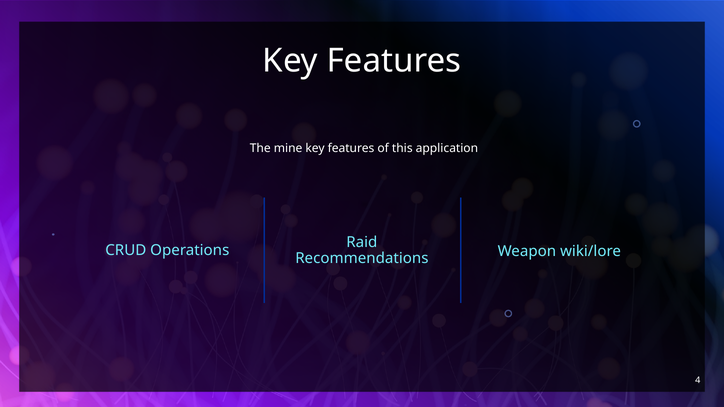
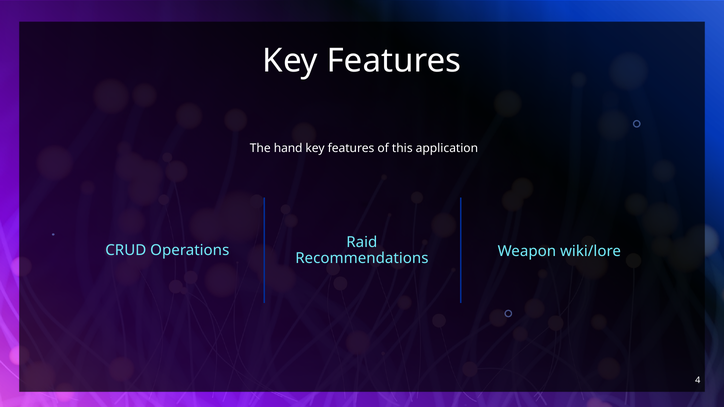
mine: mine -> hand
